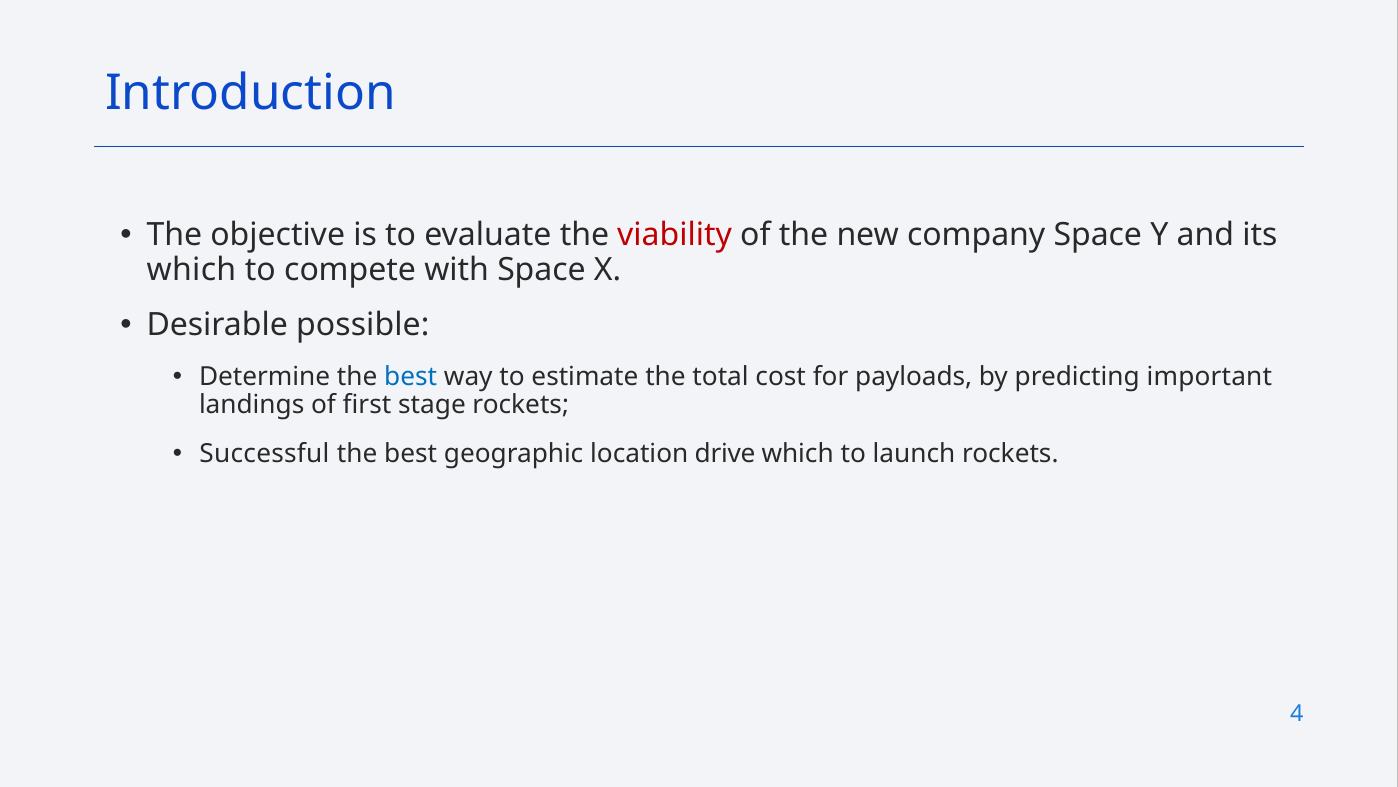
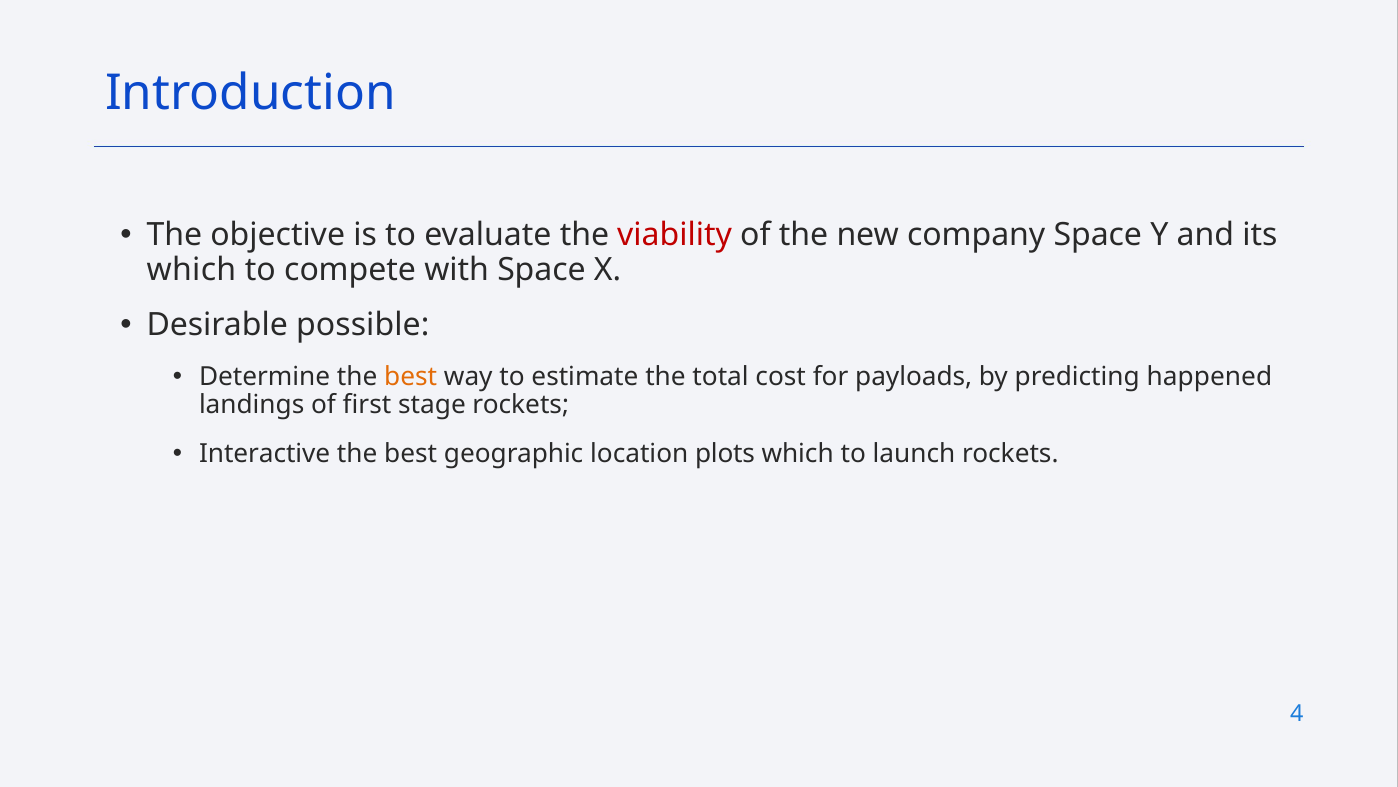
best at (411, 377) colour: blue -> orange
important: important -> happened
Successful: Successful -> Interactive
drive: drive -> plots
